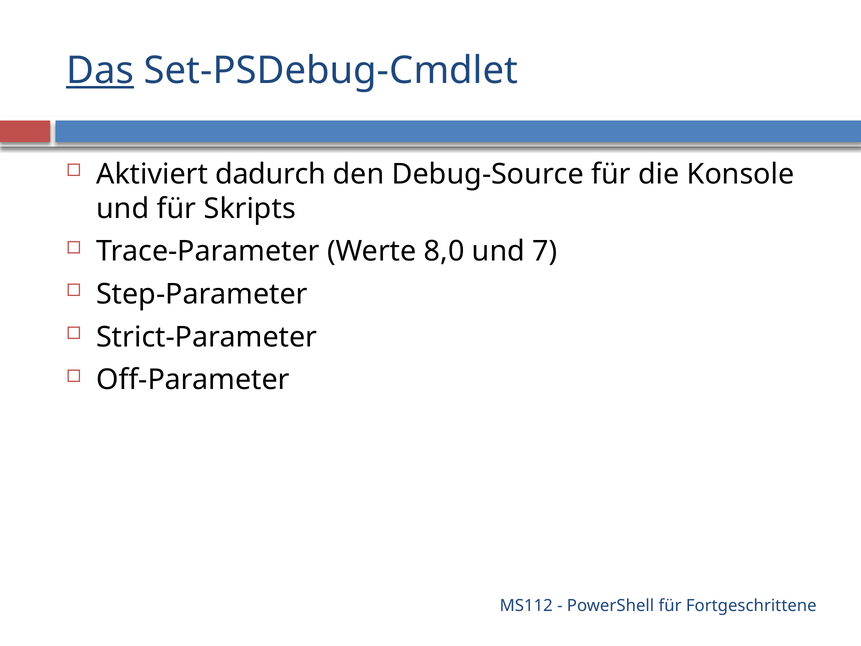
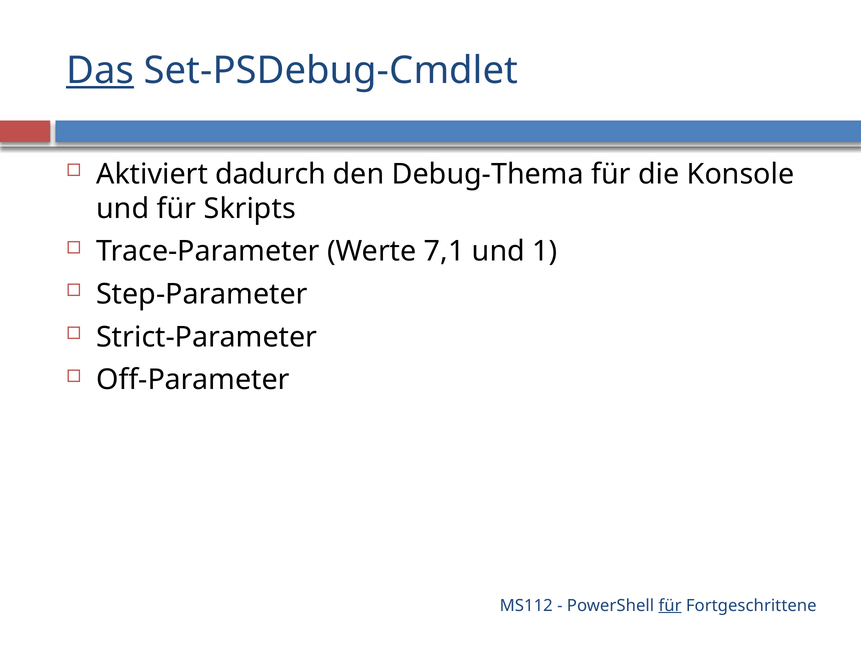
Debug-Source: Debug-Source -> Debug-Thema
8,0: 8,0 -> 7,1
7: 7 -> 1
für at (670, 605) underline: none -> present
